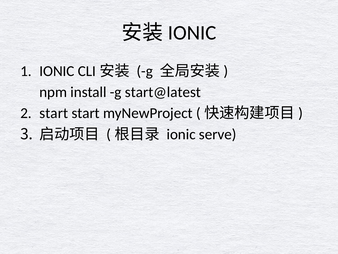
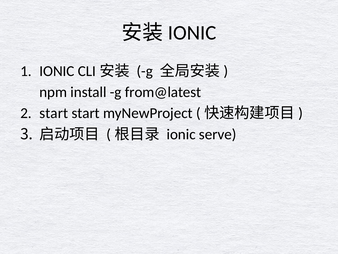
start@latest: start@latest -> from@latest
